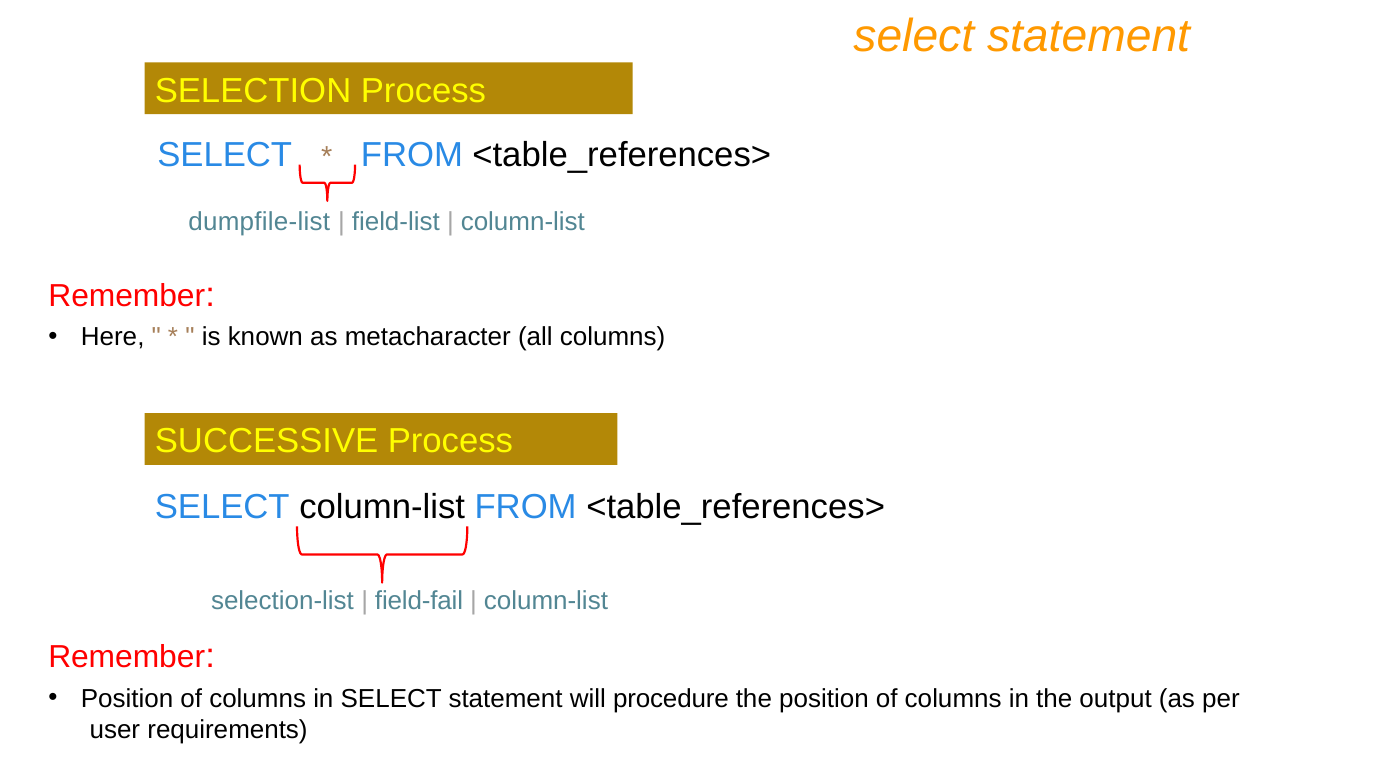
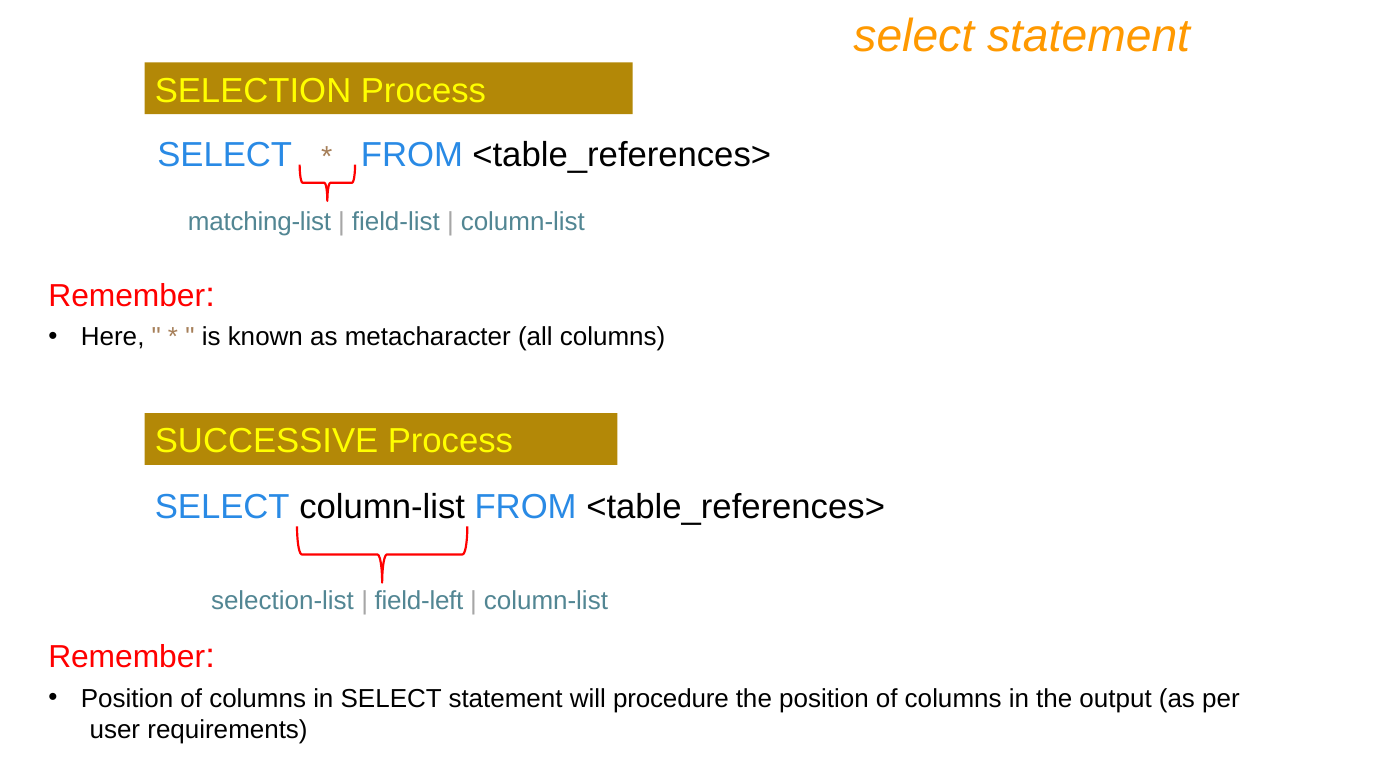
dumpfile-list: dumpfile-list -> matching-list
field-fail: field-fail -> field-left
